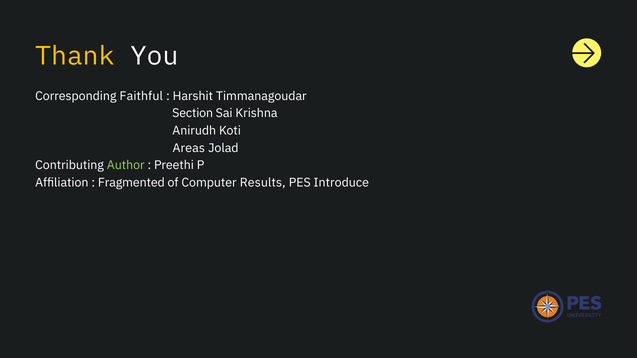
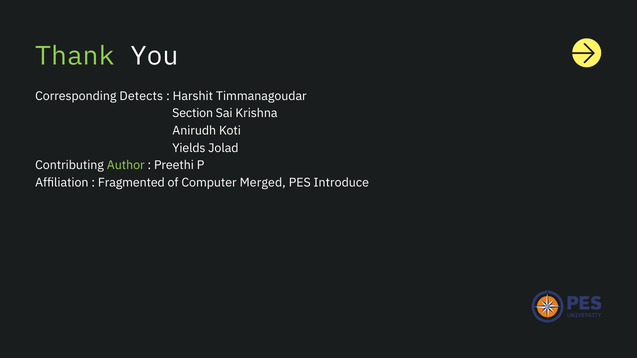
Thank colour: yellow -> light green
Faithful: Faithful -> Detects
Areas: Areas -> Yields
Results: Results -> Merged
